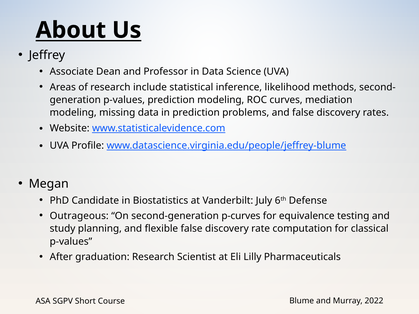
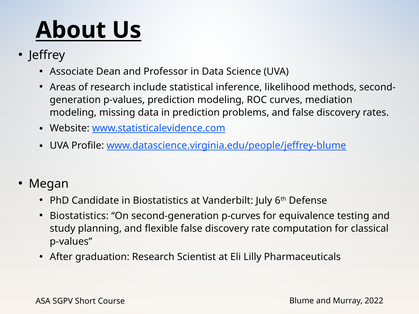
Outrageous at (79, 216): Outrageous -> Biostatistics
